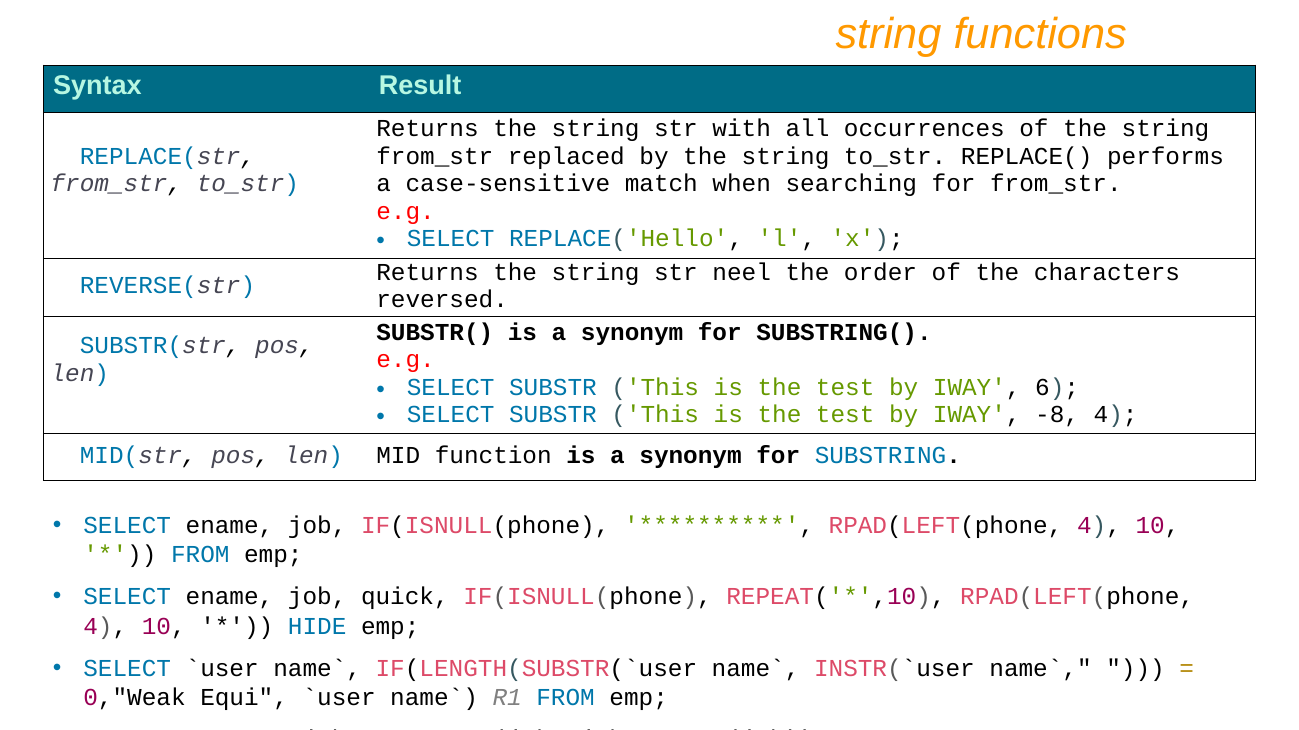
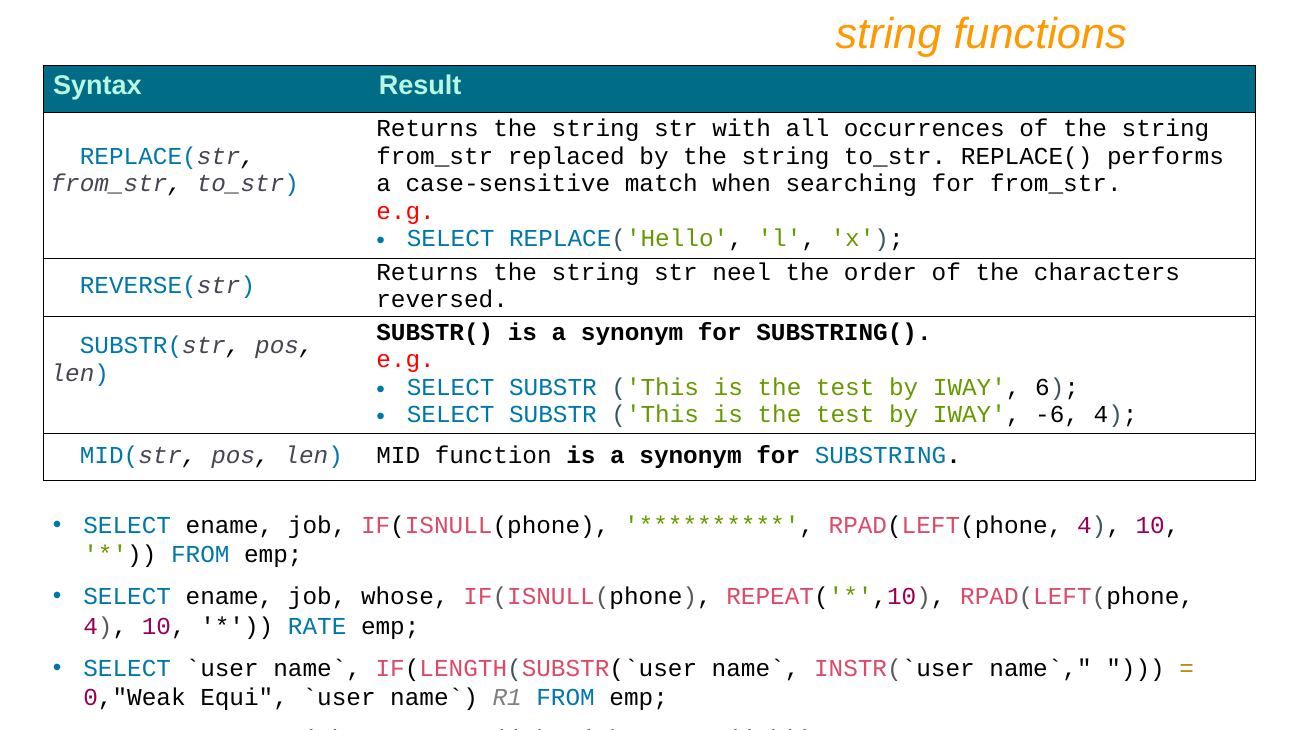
-8: -8 -> -6
quick: quick -> whose
HIDE: HIDE -> RATE
